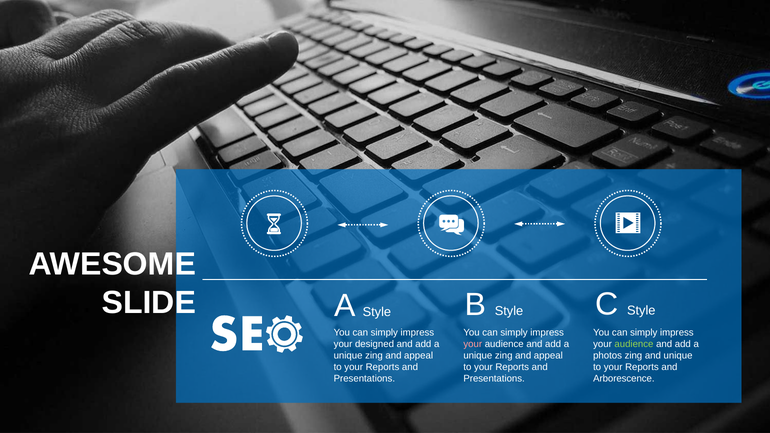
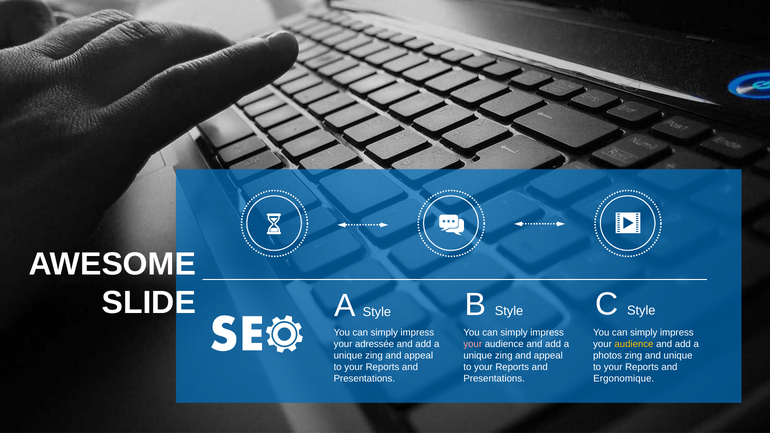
designed: designed -> adressée
audience at (634, 344) colour: light green -> yellow
Arborescence: Arborescence -> Ergonomique
